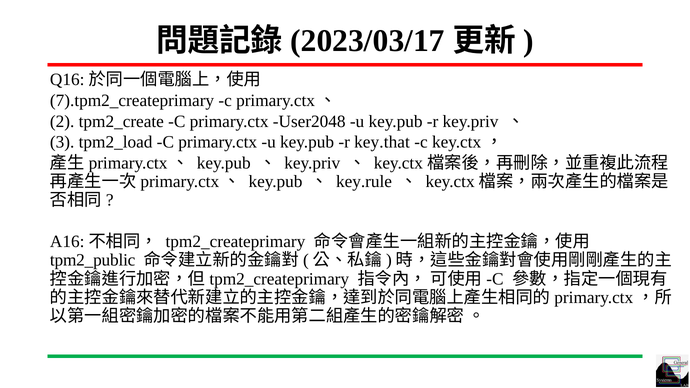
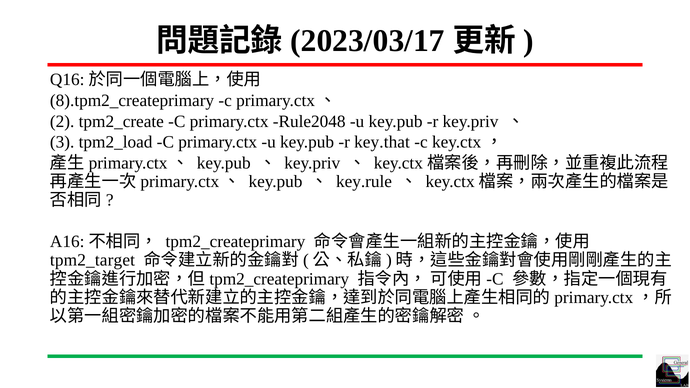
7).tpm2_createprimary: 7).tpm2_createprimary -> 8).tpm2_createprimary
User2048: User2048 -> Rule2048
tpm2_public: tpm2_public -> tpm2_target
